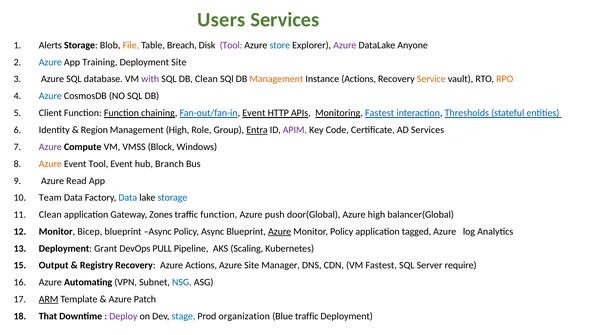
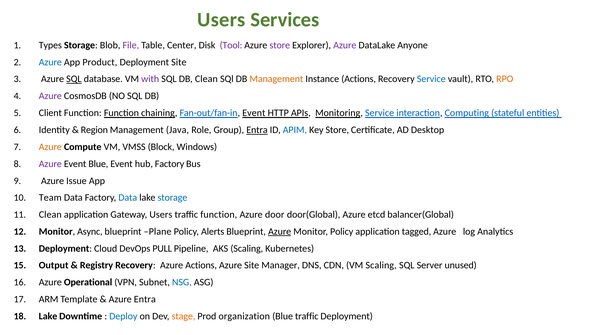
Alerts: Alerts -> Types
File colour: orange -> purple
Breach: Breach -> Center
store at (280, 45) colour: blue -> purple
Training: Training -> Product
SQL at (74, 79) underline: none -> present
Service at (431, 79) colour: orange -> blue
Azure at (50, 96) colour: blue -> purple
Monitoring Fastest: Fastest -> Service
Thresholds: Thresholds -> Computing
Management High: High -> Java
APIM colour: purple -> blue
Key Code: Code -> Store
AD Services: Services -> Desktop
Azure at (50, 147) colour: purple -> orange
Azure at (50, 164) colour: orange -> purple
Event Tool: Tool -> Blue
hub Branch: Branch -> Factory
Read: Read -> Issue
Gateway Zones: Zones -> Users
push: push -> door
Azure high: high -> etcd
Bicep: Bicep -> Async
blueprint Async: Async -> Plane
Policy Async: Async -> Alerts
Grant: Grant -> Cloud
VM Fastest: Fastest -> Scaling
require: require -> unused
Automating: Automating -> Operational
ARM underline: present -> none
Azure Patch: Patch -> Entra
That at (48, 316): That -> Lake
Deploy colour: purple -> blue
stage colour: blue -> orange
